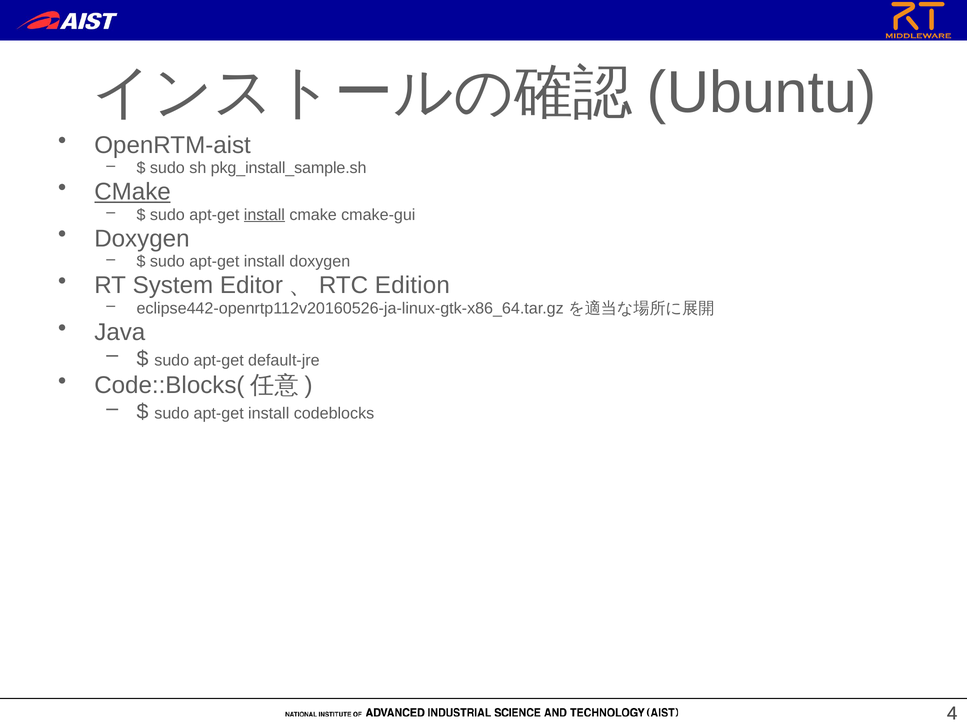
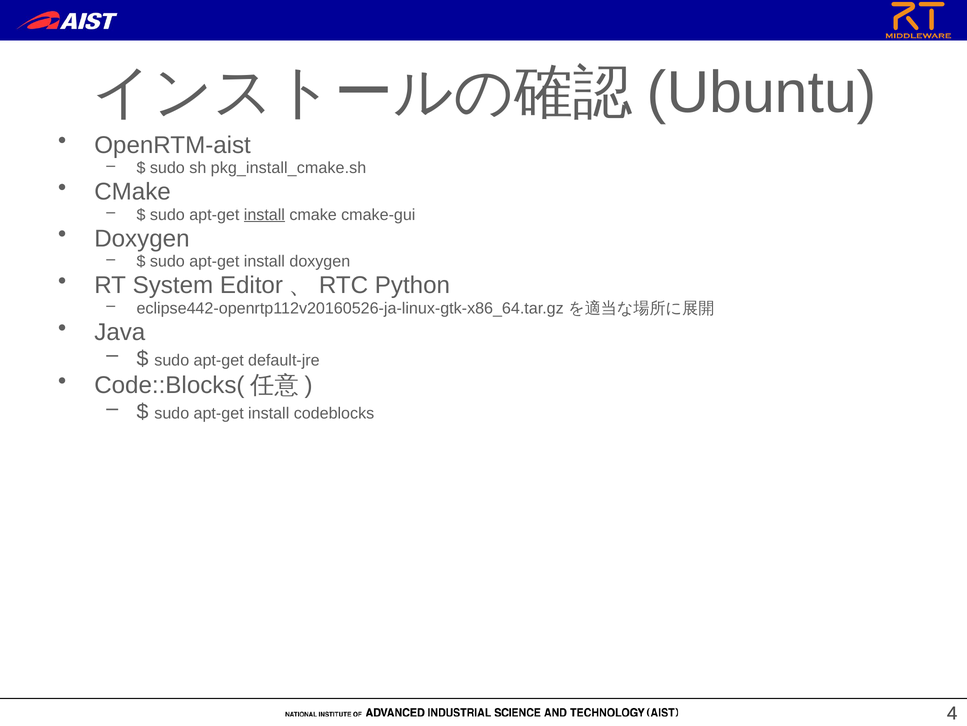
pkg_install_sample.sh: pkg_install_sample.sh -> pkg_install_cmake.sh
CMake at (133, 192) underline: present -> none
Edition: Edition -> Python
